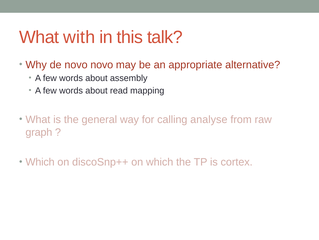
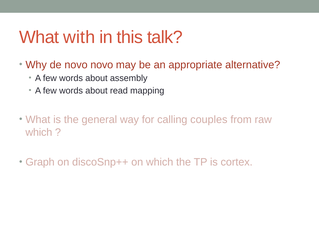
analyse: analyse -> couples
graph at (39, 132): graph -> which
Which at (40, 162): Which -> Graph
